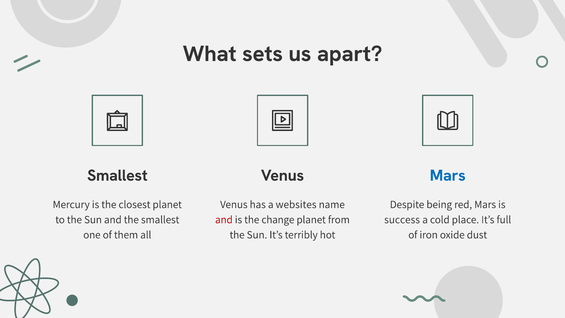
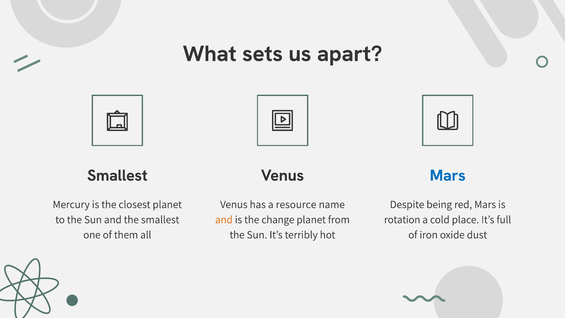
websites: websites -> resource
and at (224, 219) colour: red -> orange
success: success -> rotation
